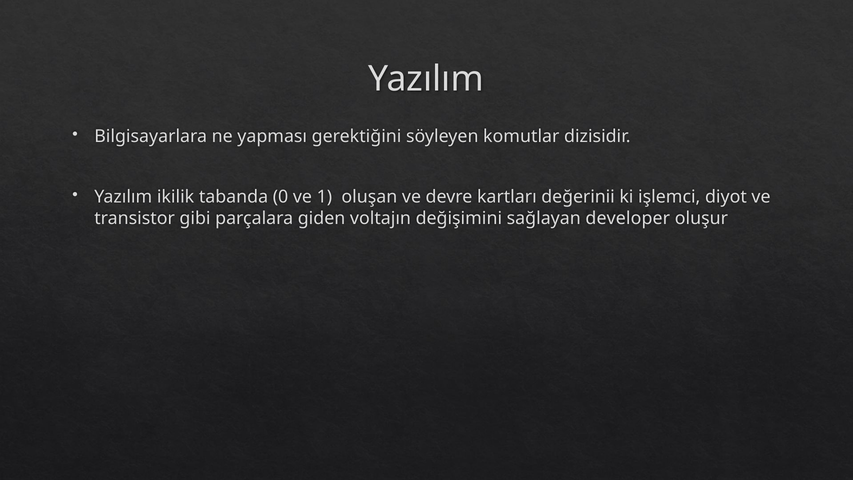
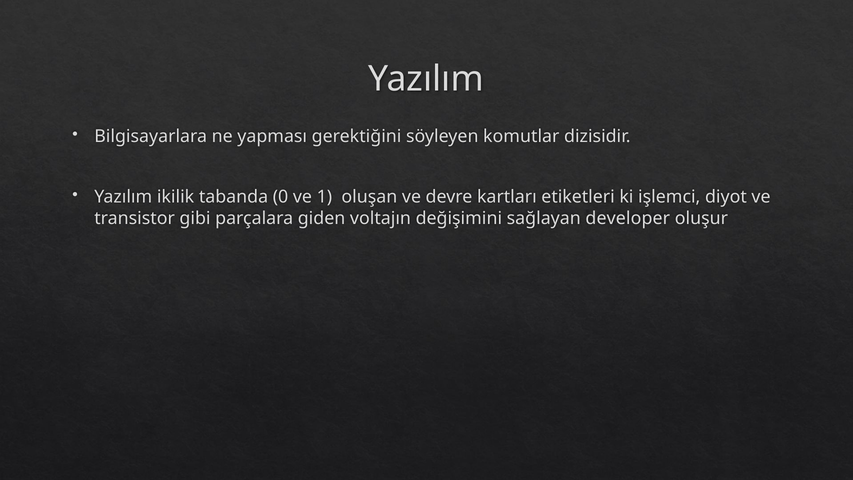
değerinii: değerinii -> etiketleri
